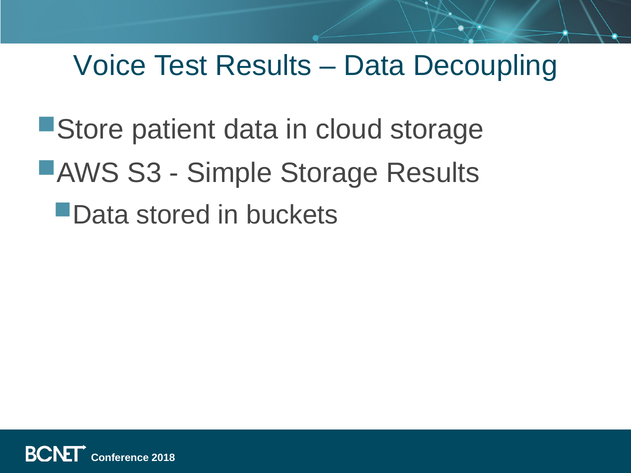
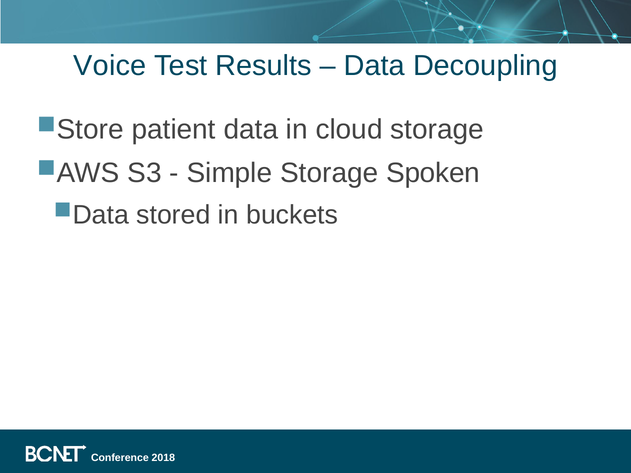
Storage Results: Results -> Spoken
